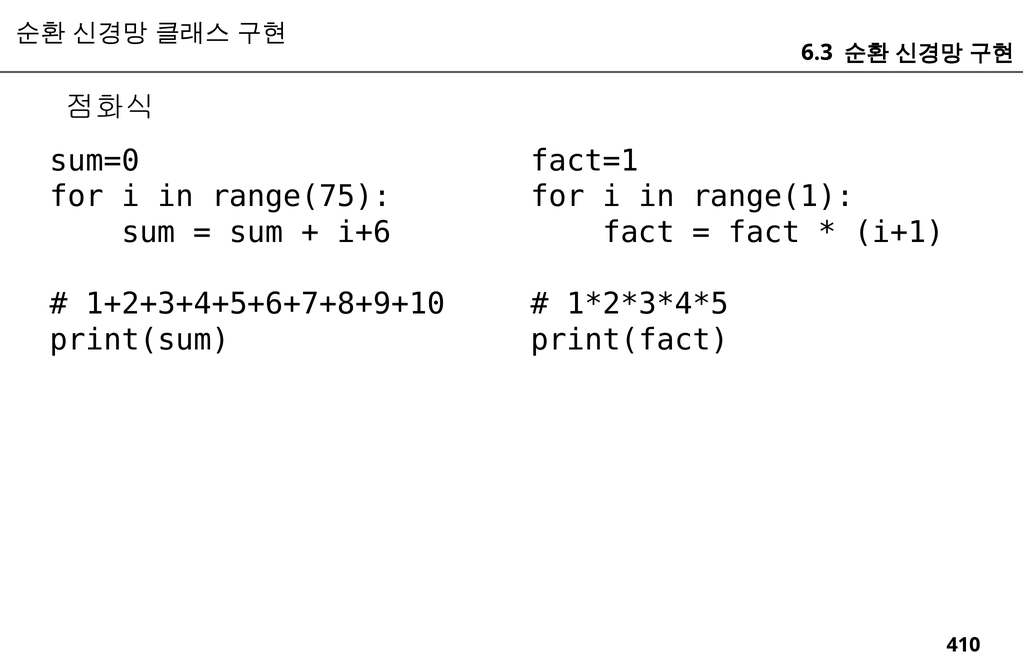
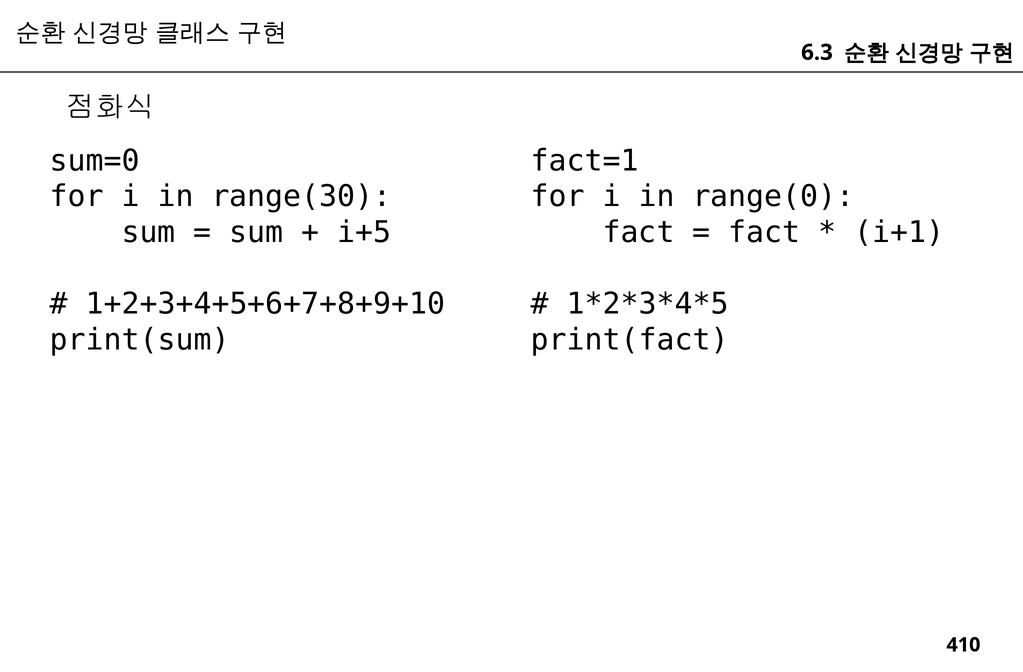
range(75: range(75 -> range(30
range(1: range(1 -> range(0
i+6: i+6 -> i+5
